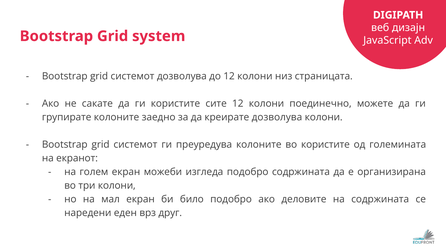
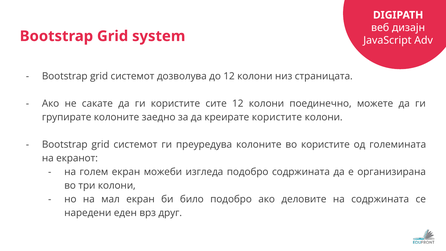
креирате дозволува: дозволува -> користите
